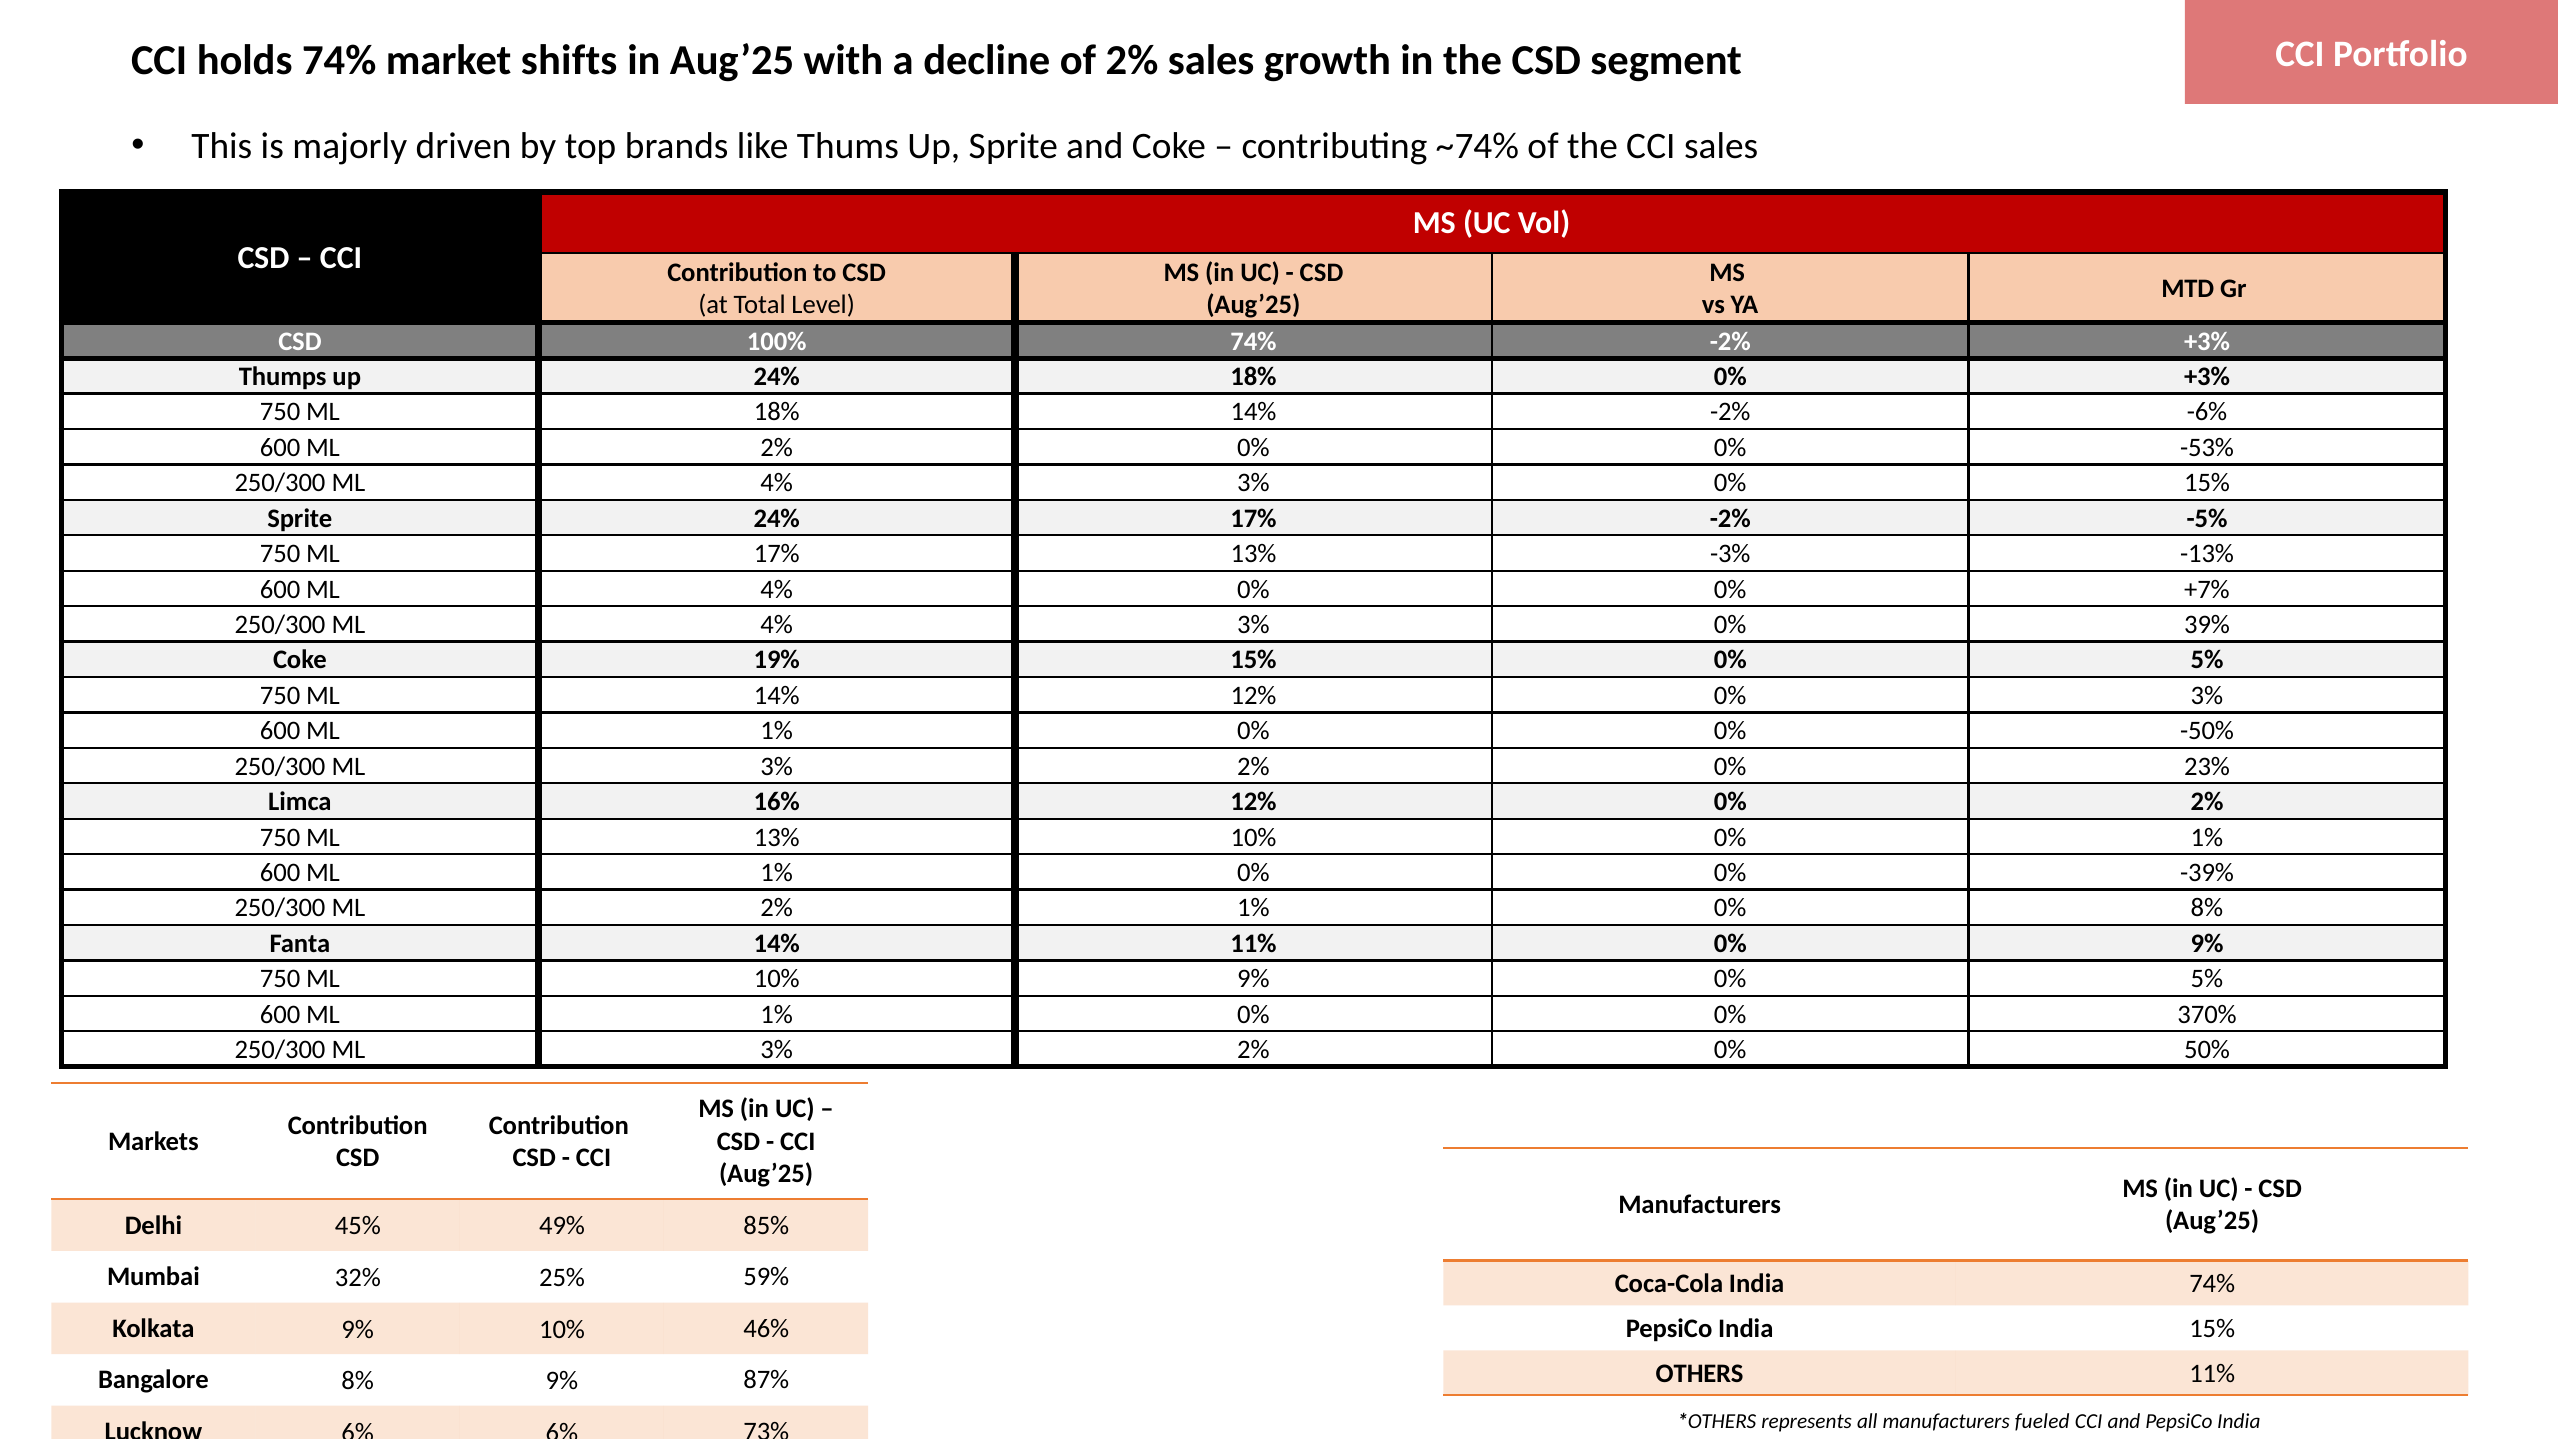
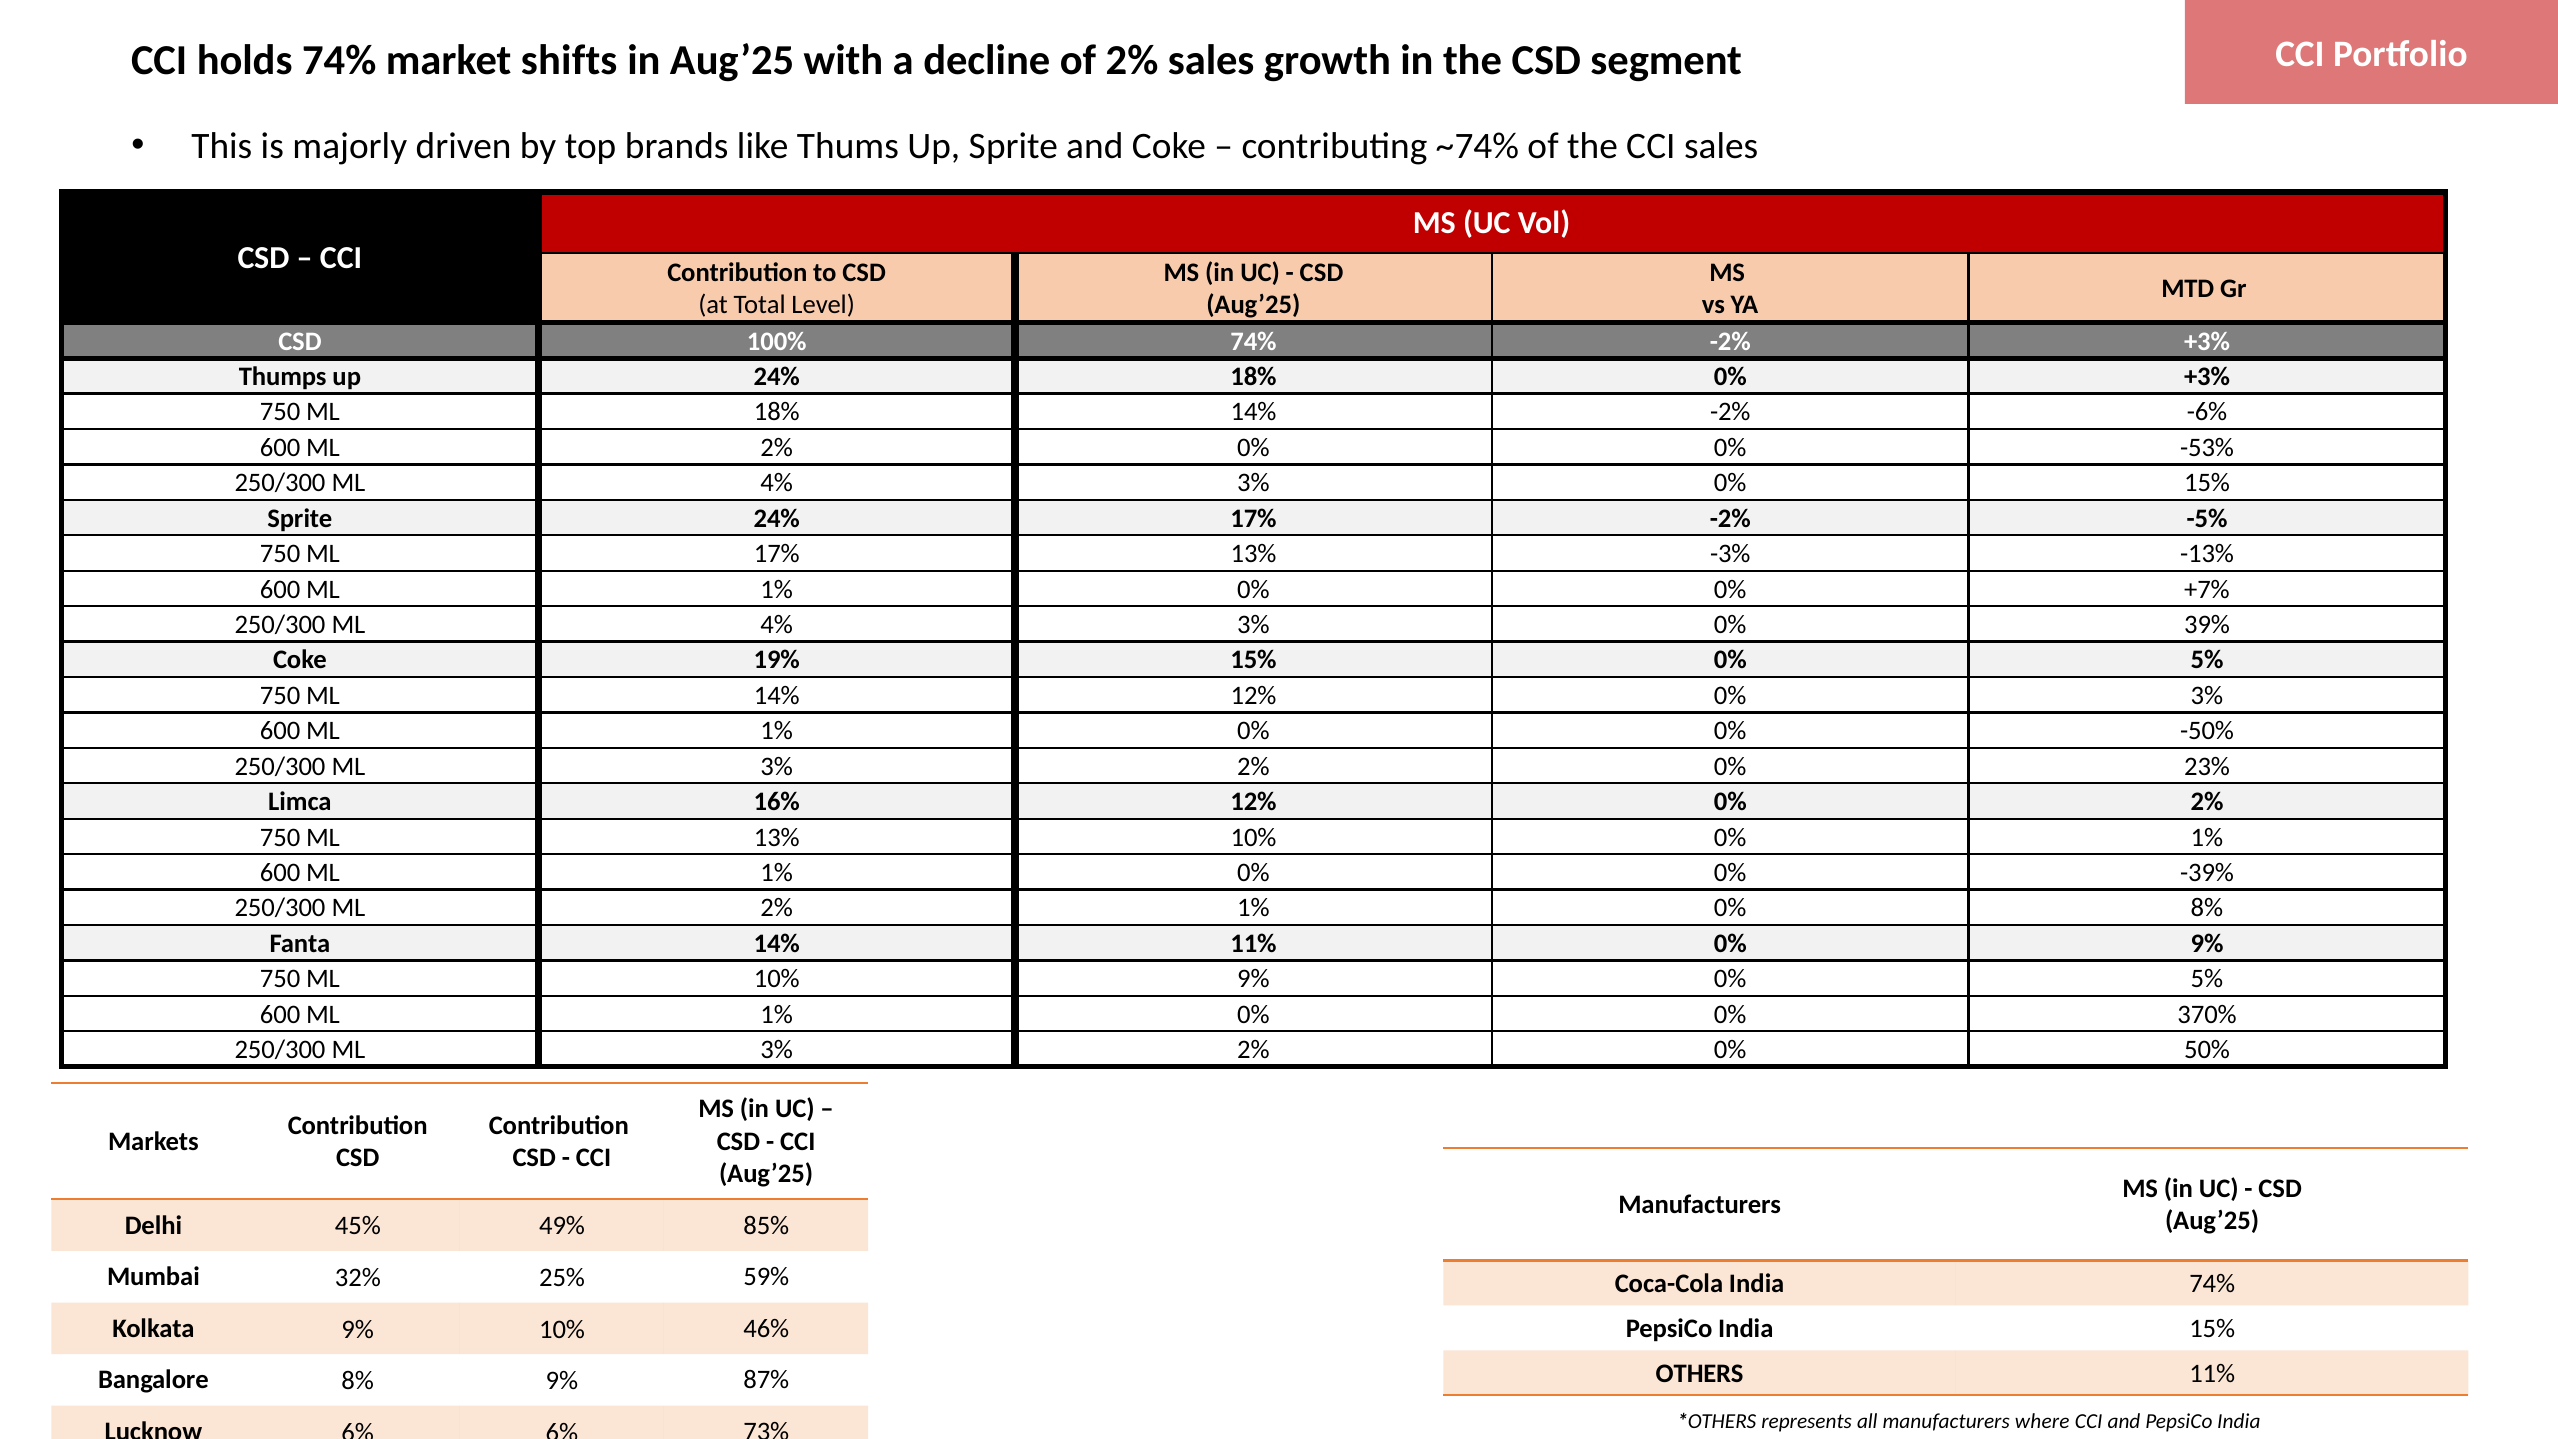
4% at (777, 589): 4% -> 1%
fueled: fueled -> where
